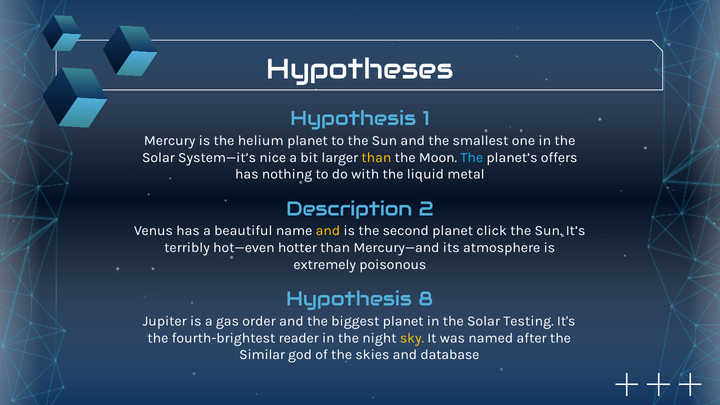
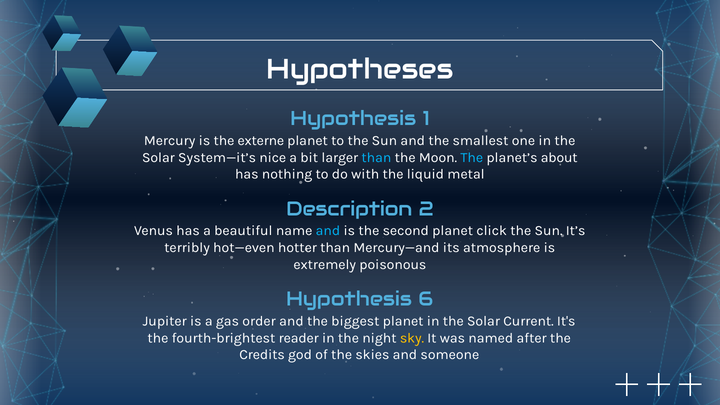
helium: helium -> externe
than at (376, 158) colour: yellow -> light blue
offers: offers -> about
and at (328, 231) colour: yellow -> light blue
8: 8 -> 6
Testing: Testing -> Current
Similar: Similar -> Credits
database: database -> someone
